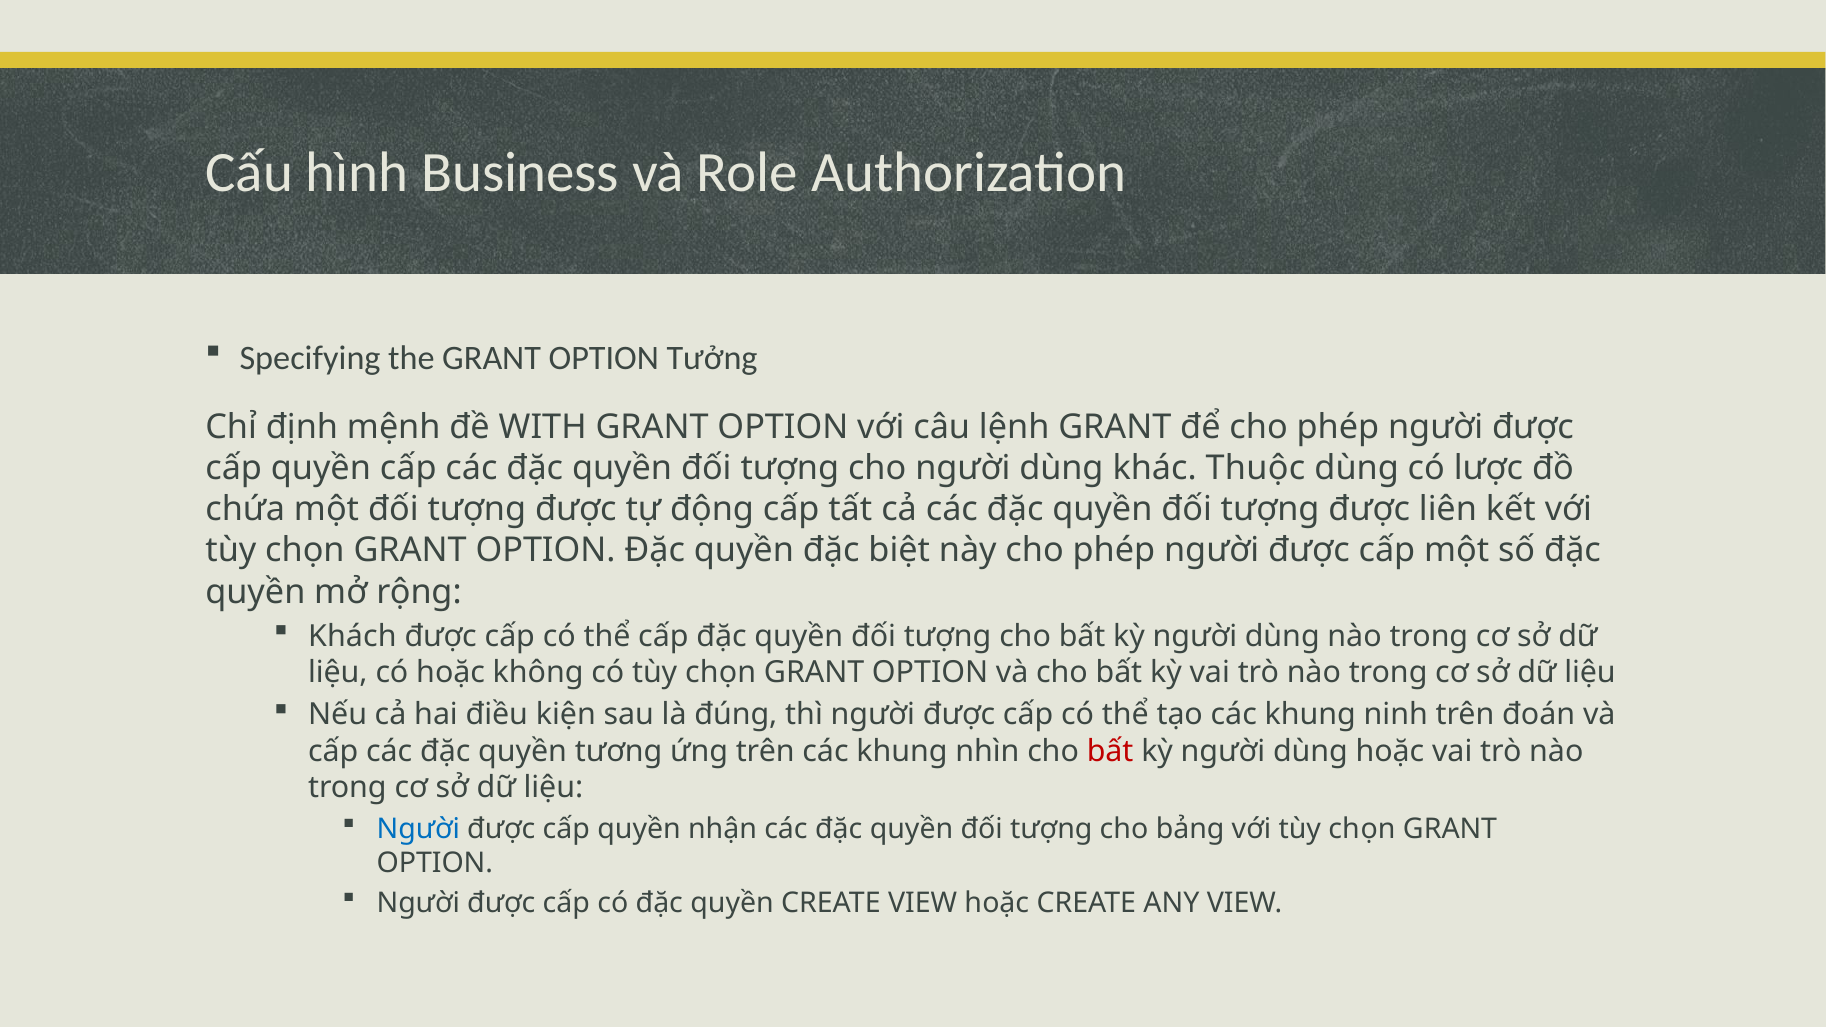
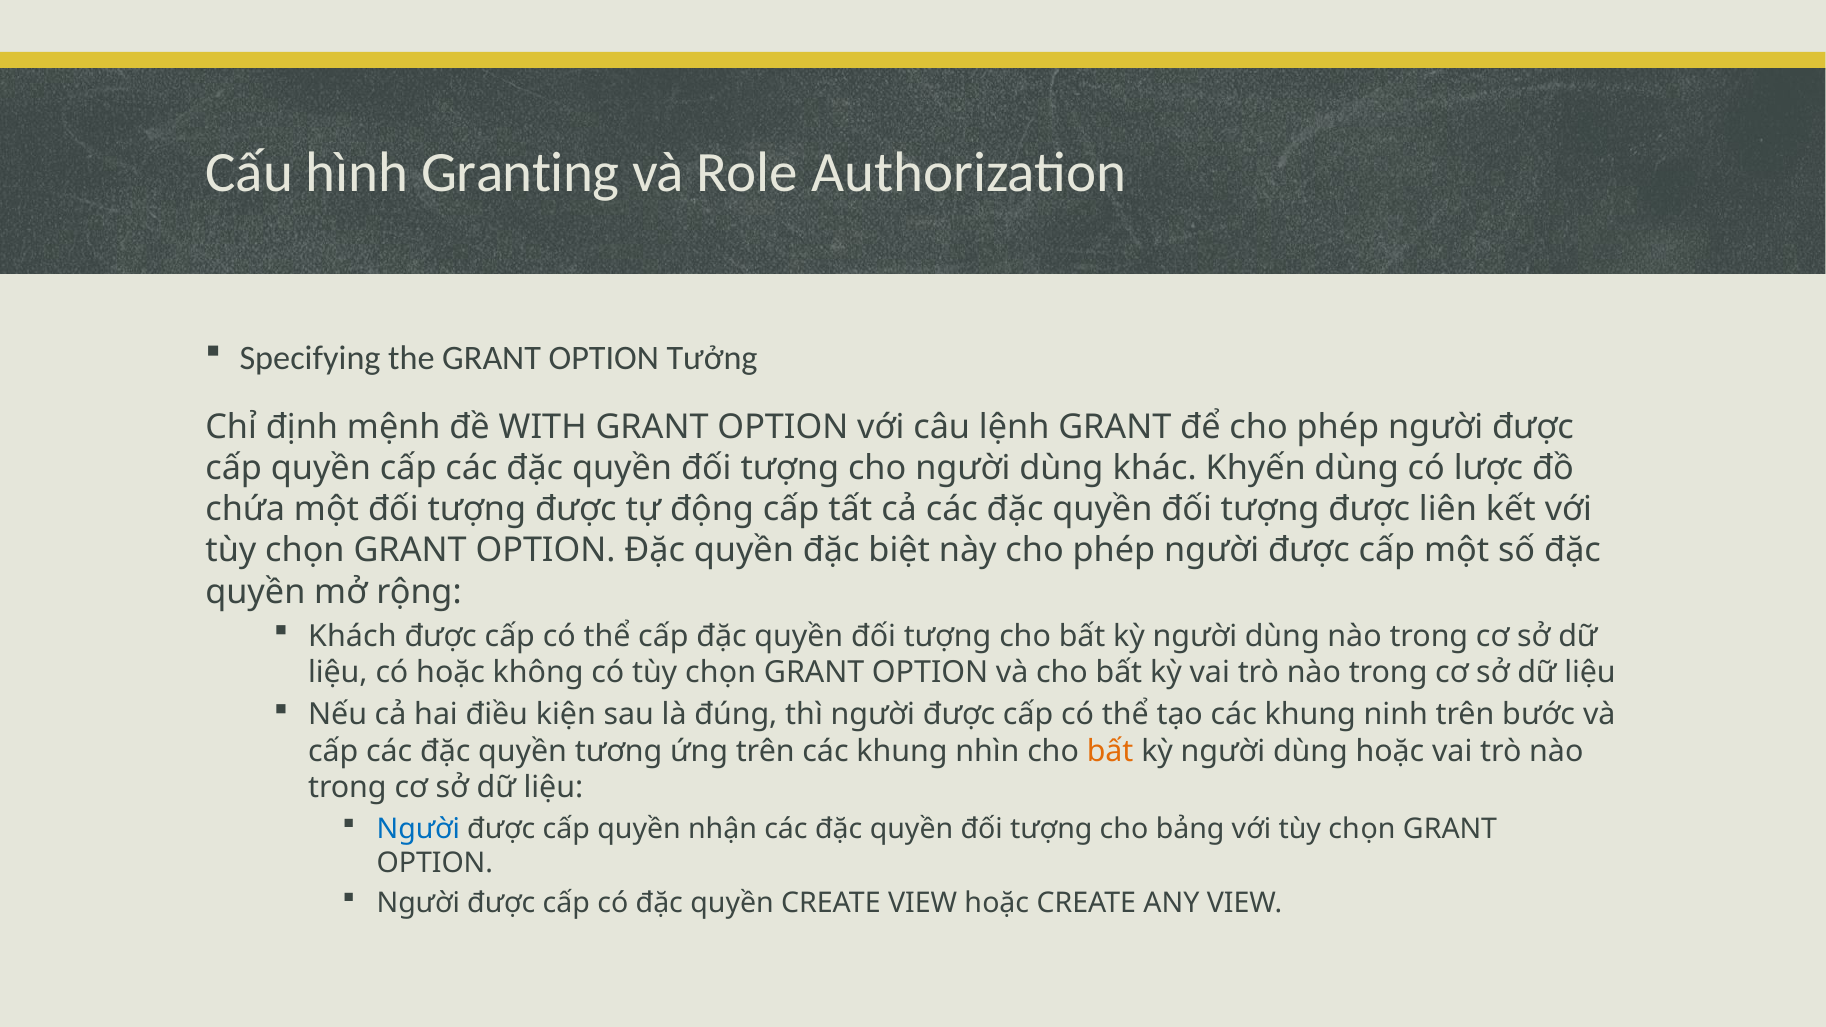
Business: Business -> Granting
Thuộc: Thuộc -> Khyến
đoán: đoán -> bước
bất at (1110, 751) colour: red -> orange
